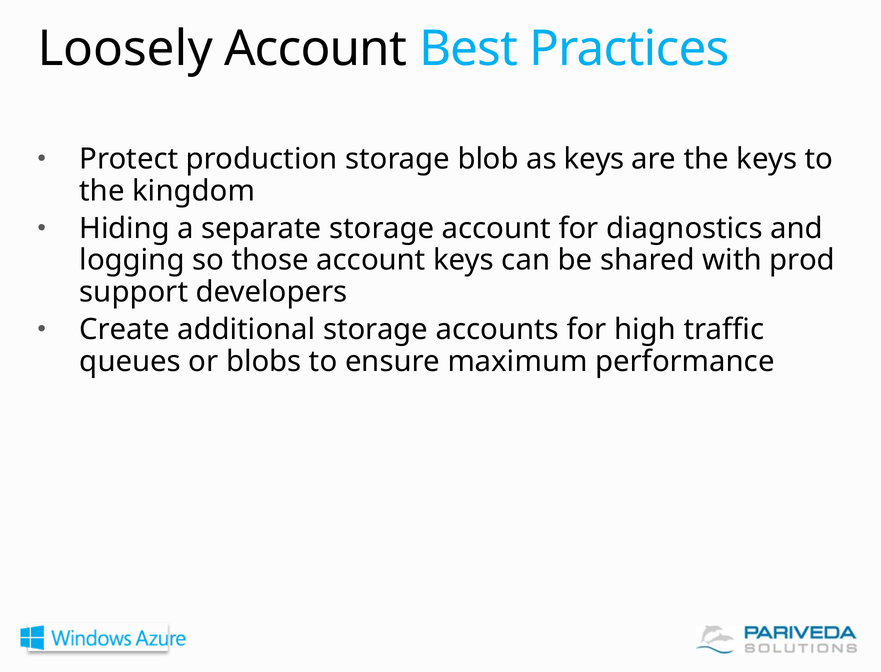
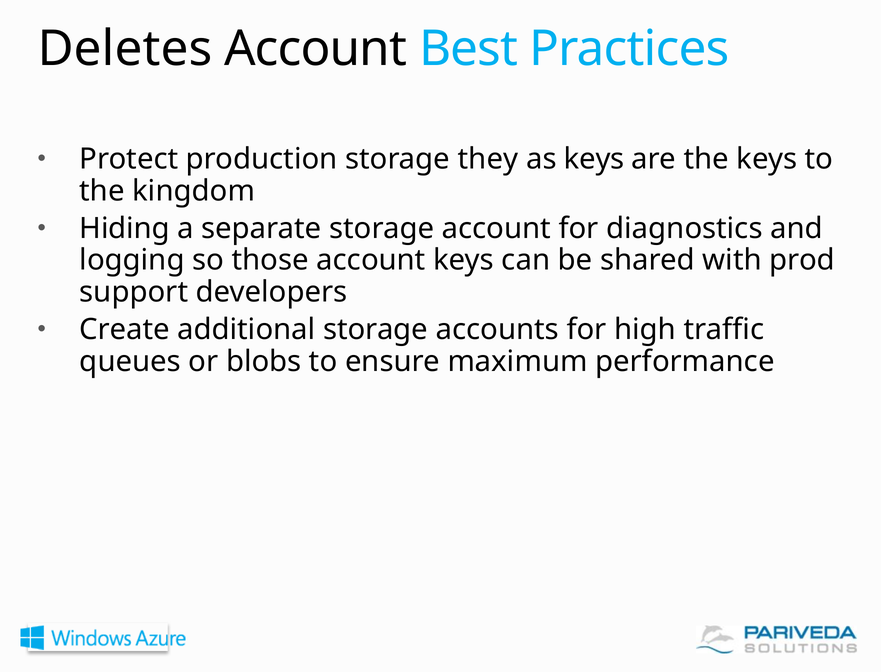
Loosely: Loosely -> Deletes
blob: blob -> they
